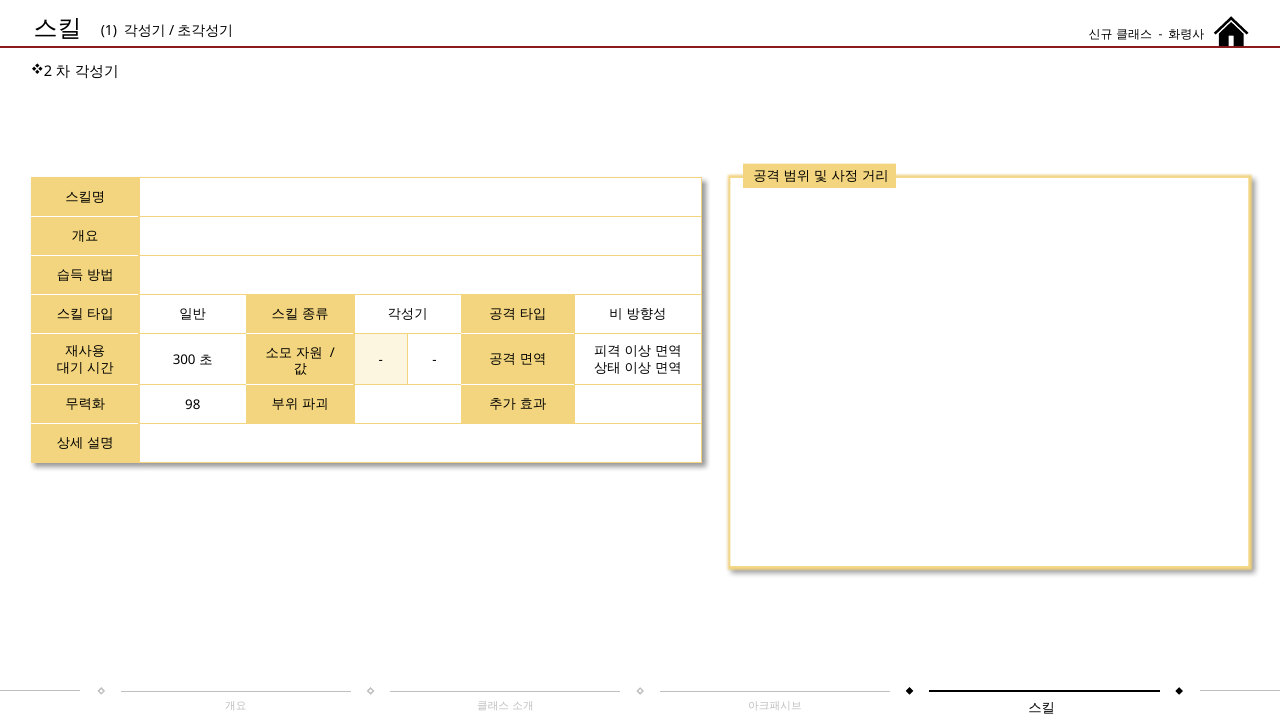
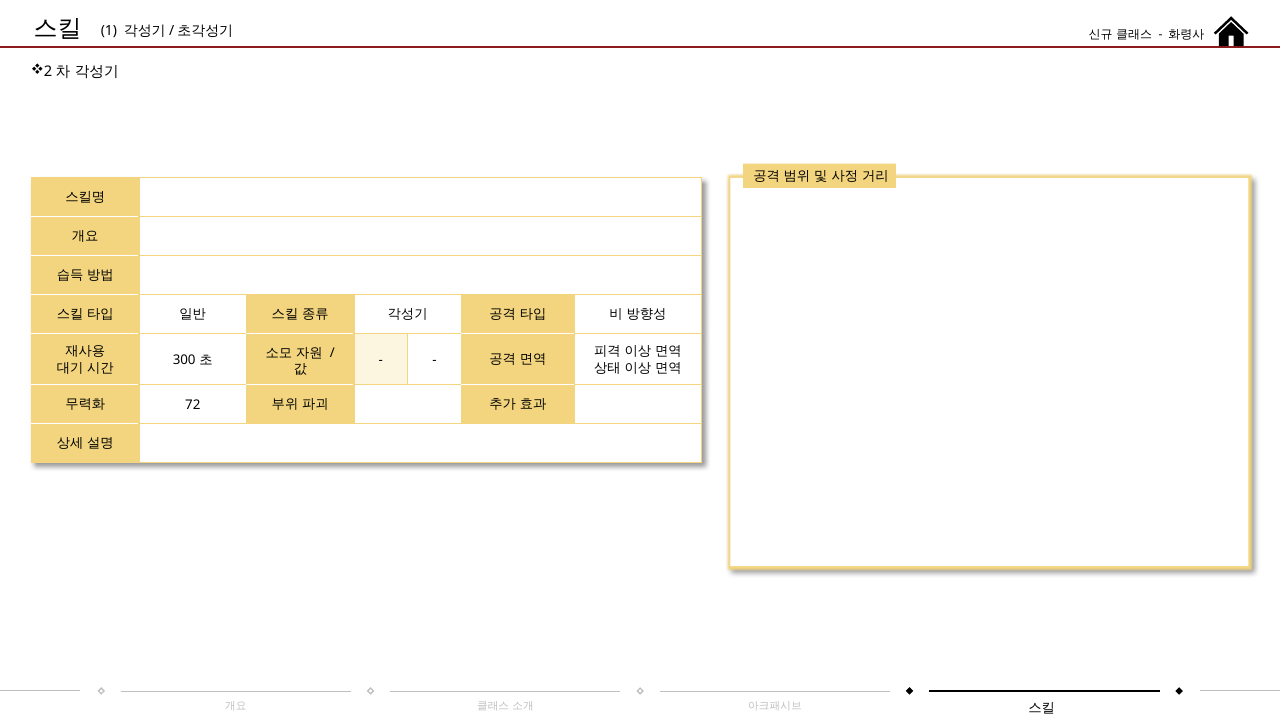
98: 98 -> 72
